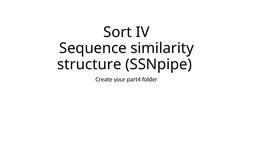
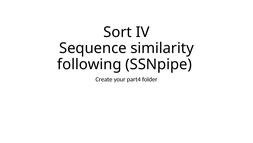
structure: structure -> following
